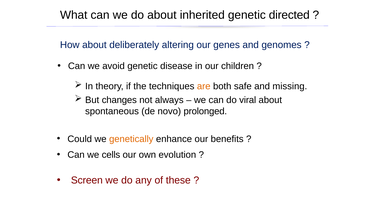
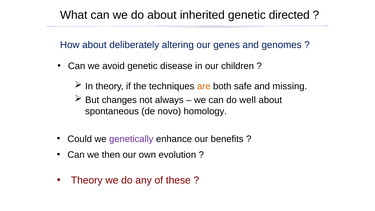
viral: viral -> well
prolonged: prolonged -> homology
genetically colour: orange -> purple
cells: cells -> then
Screen at (87, 180): Screen -> Theory
